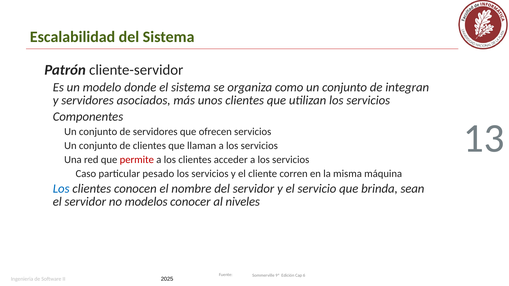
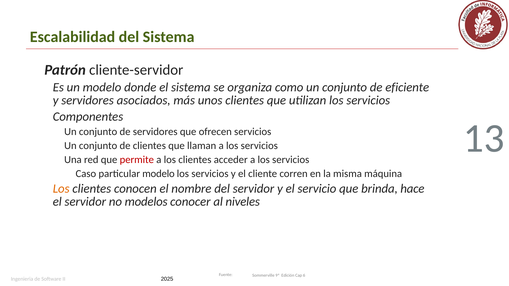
integran: integran -> eficiente
particular pesado: pesado -> modelo
Los at (61, 189) colour: blue -> orange
sean: sean -> hace
